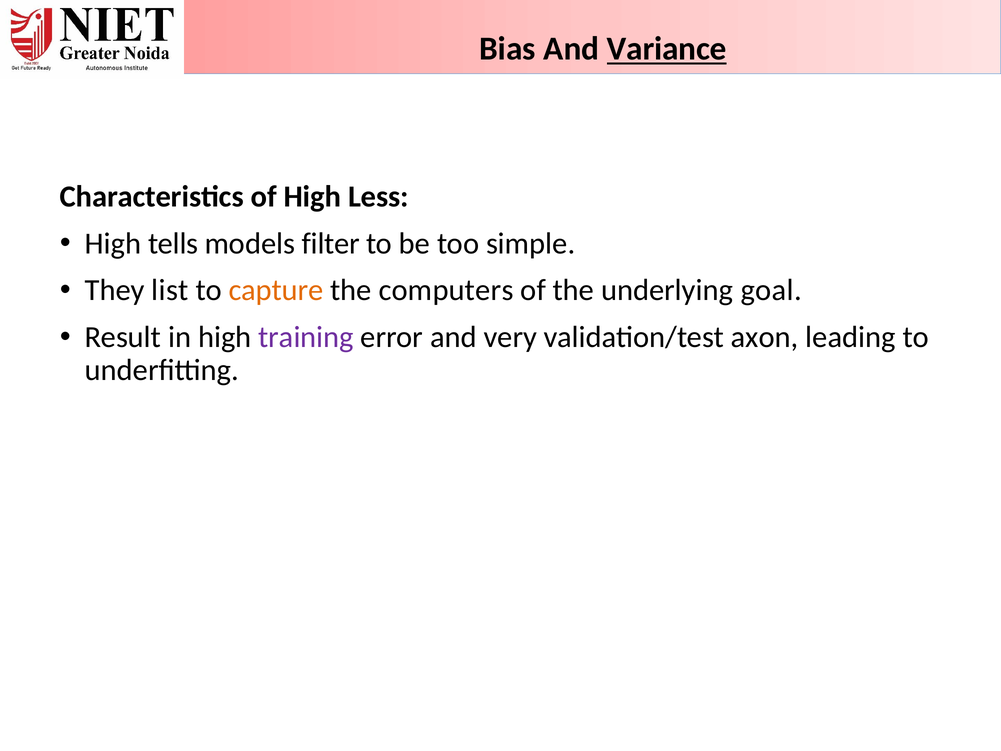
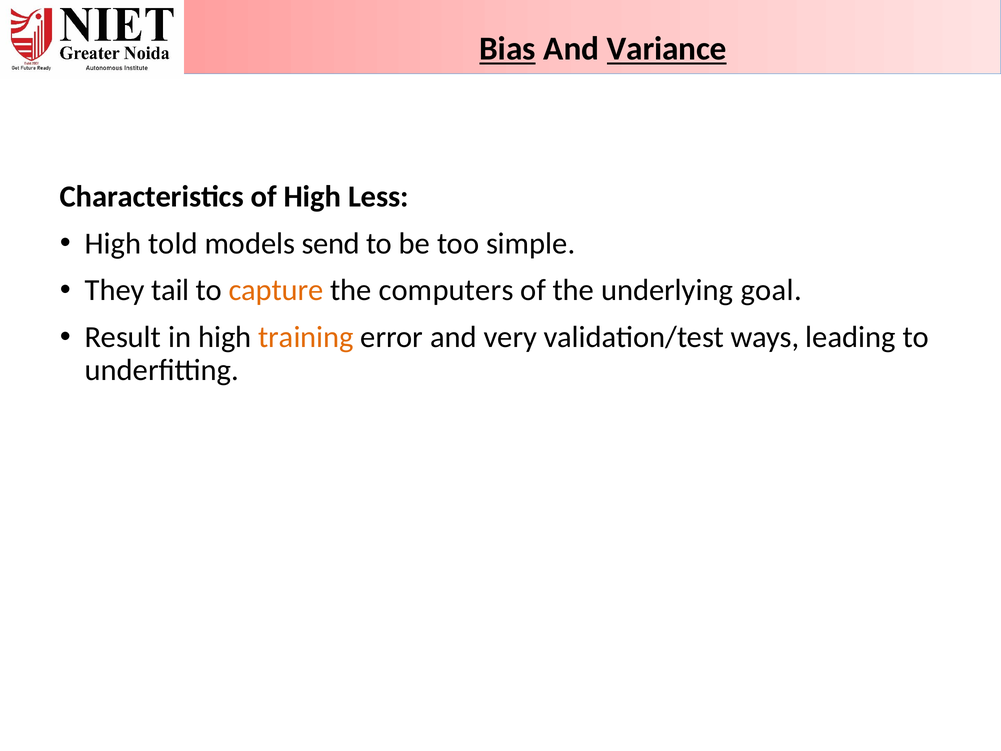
Bias underline: none -> present
tells: tells -> told
filter: filter -> send
list: list -> tail
training colour: purple -> orange
axon: axon -> ways
